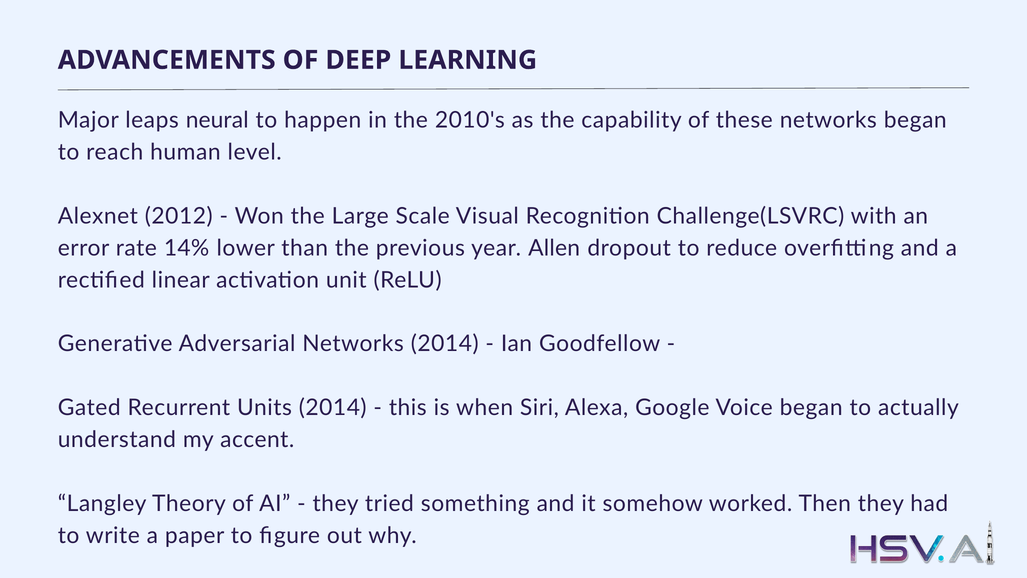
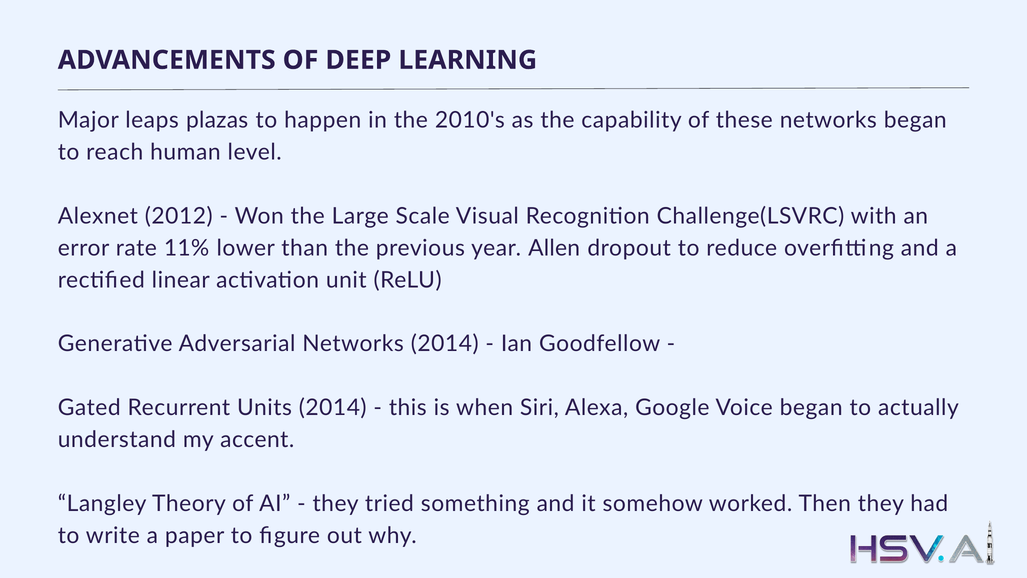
neural: neural -> plazas
14%: 14% -> 11%
